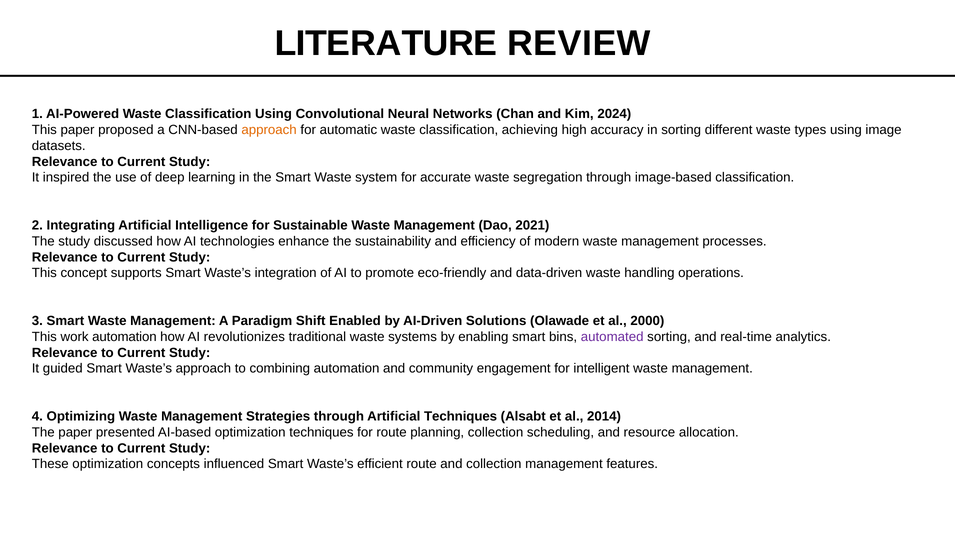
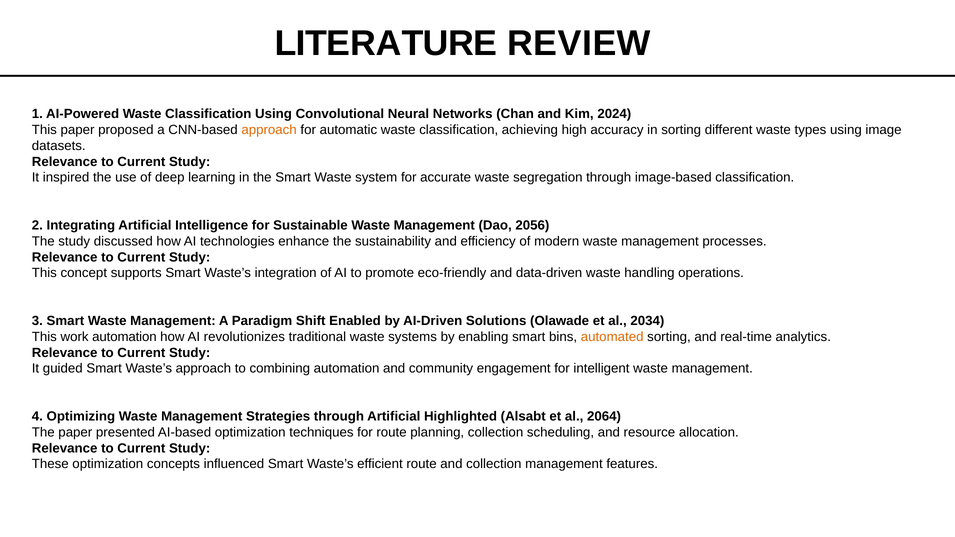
2021: 2021 -> 2056
2000: 2000 -> 2034
automated colour: purple -> orange
Artificial Techniques: Techniques -> Highlighted
2014: 2014 -> 2064
